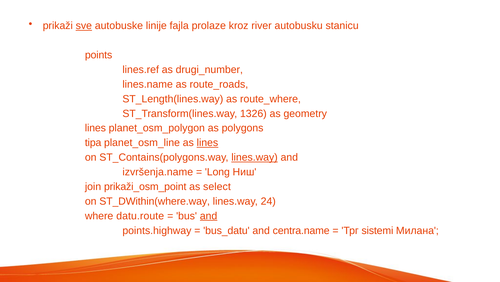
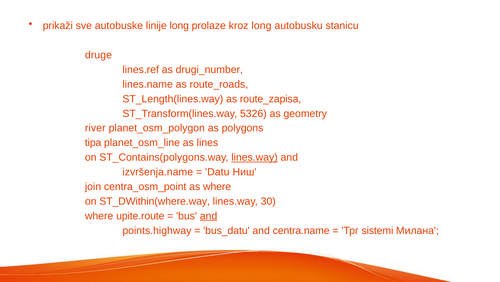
sve underline: present -> none
linije fajla: fajla -> long
kroz river: river -> long
points: points -> druge
route_where: route_where -> route_zapisa
1326: 1326 -> 5326
lines at (95, 128): lines -> river
lines at (207, 142) underline: present -> none
Long: Long -> Datu
prikaži_osm_point: prikaži_osm_point -> centra_osm_point
as select: select -> where
24: 24 -> 30
datu.route: datu.route -> upite.route
